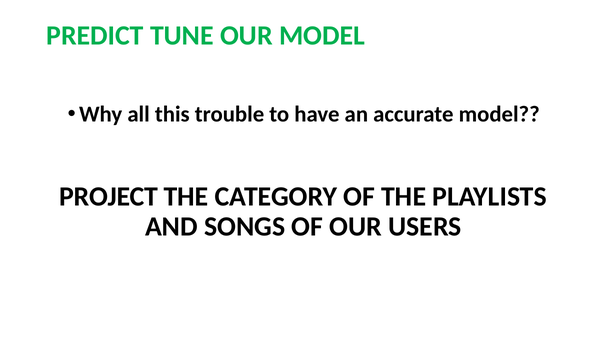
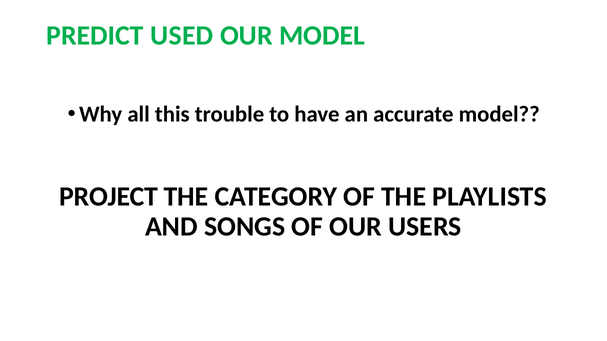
TUNE: TUNE -> USED
